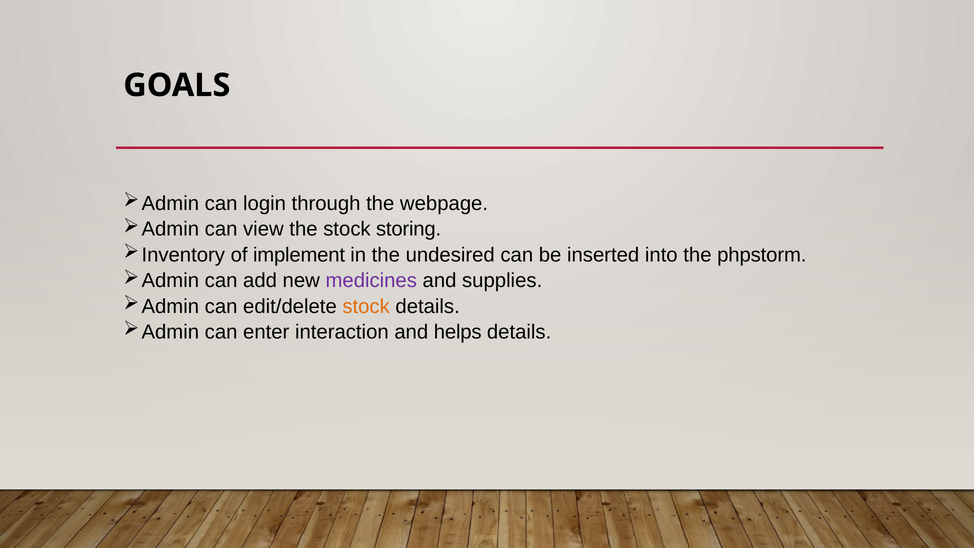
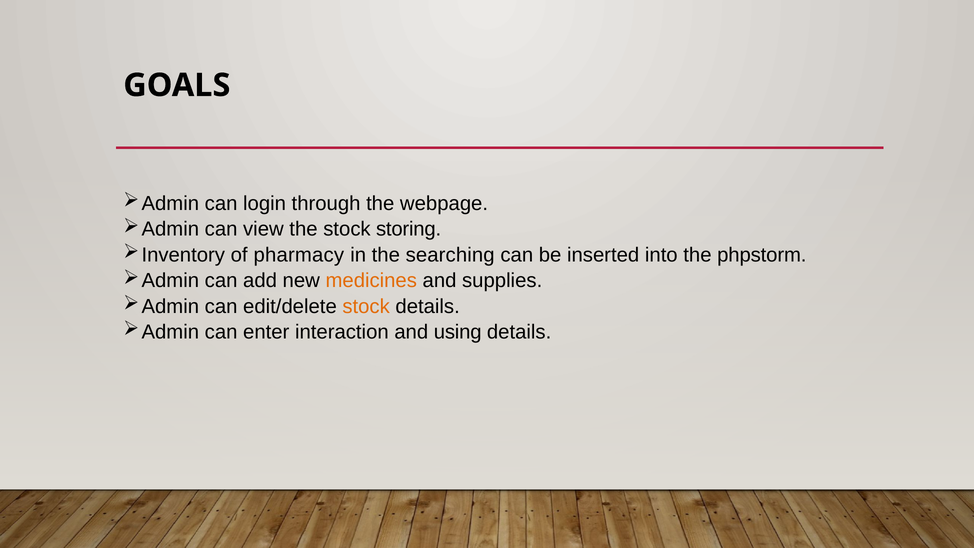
implement: implement -> pharmacy
undesired: undesired -> searching
medicines colour: purple -> orange
helps: helps -> using
